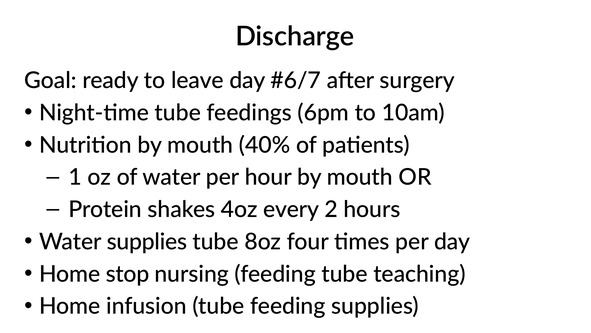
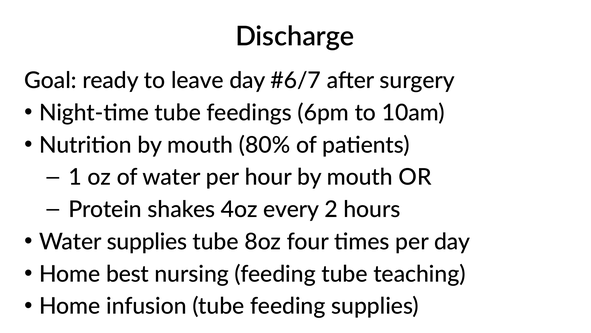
40%: 40% -> 80%
stop: stop -> best
